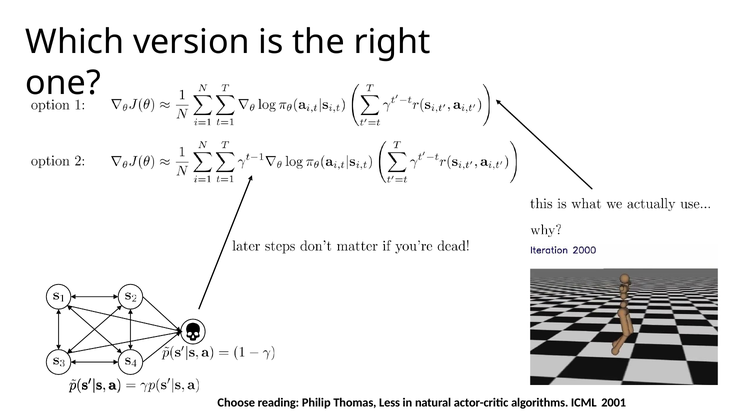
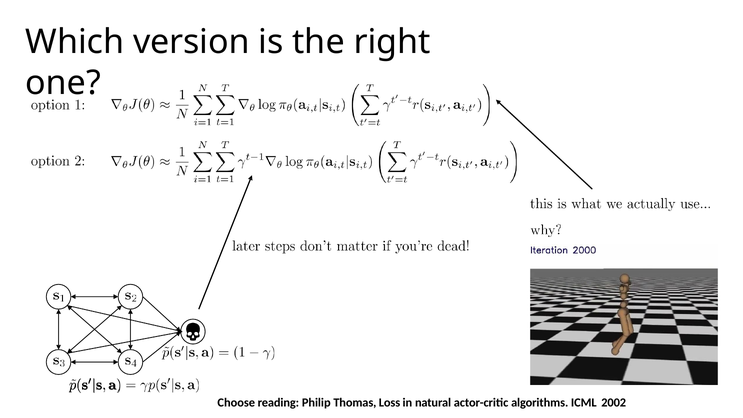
Less: Less -> Loss
2001: 2001 -> 2002
